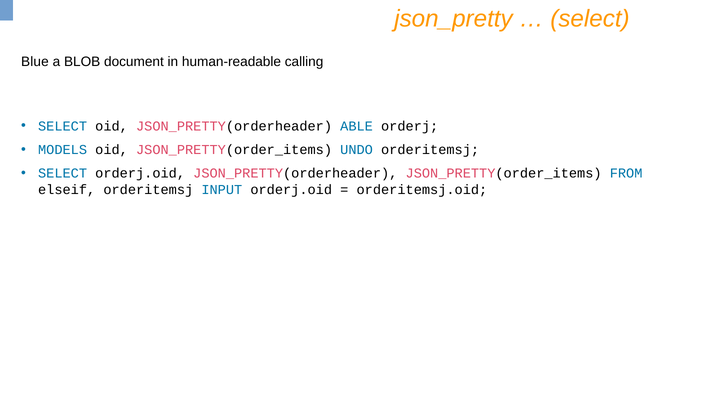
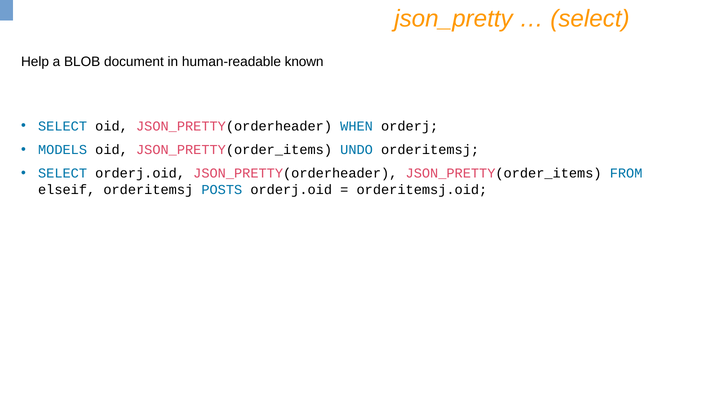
Blue: Blue -> Help
calling: calling -> known
ABLE: ABLE -> WHEN
INPUT: INPUT -> POSTS
